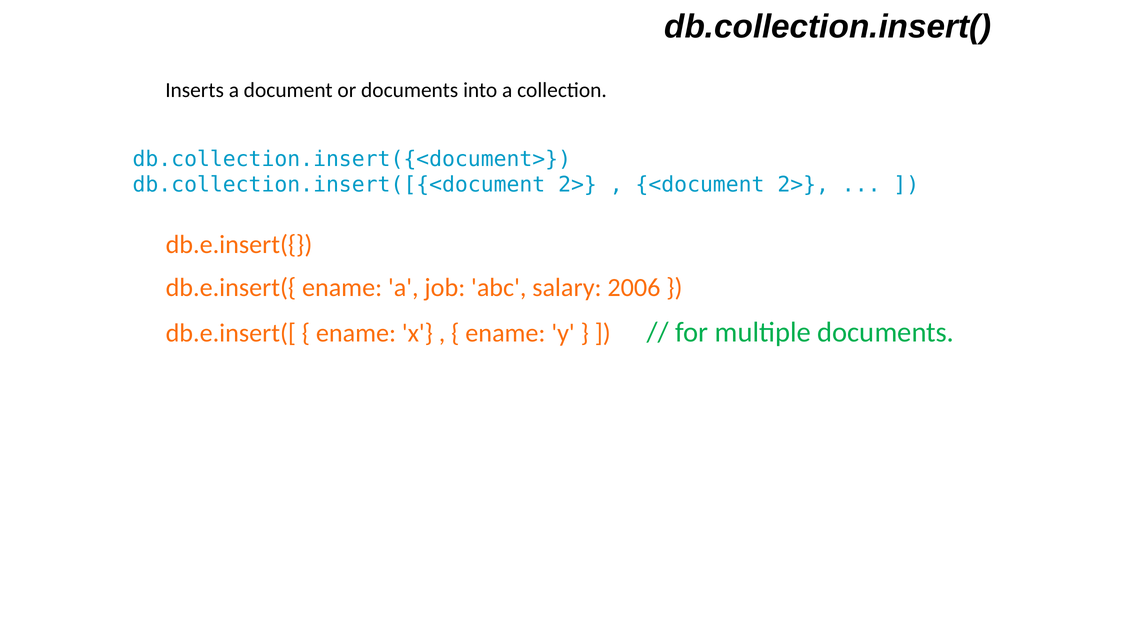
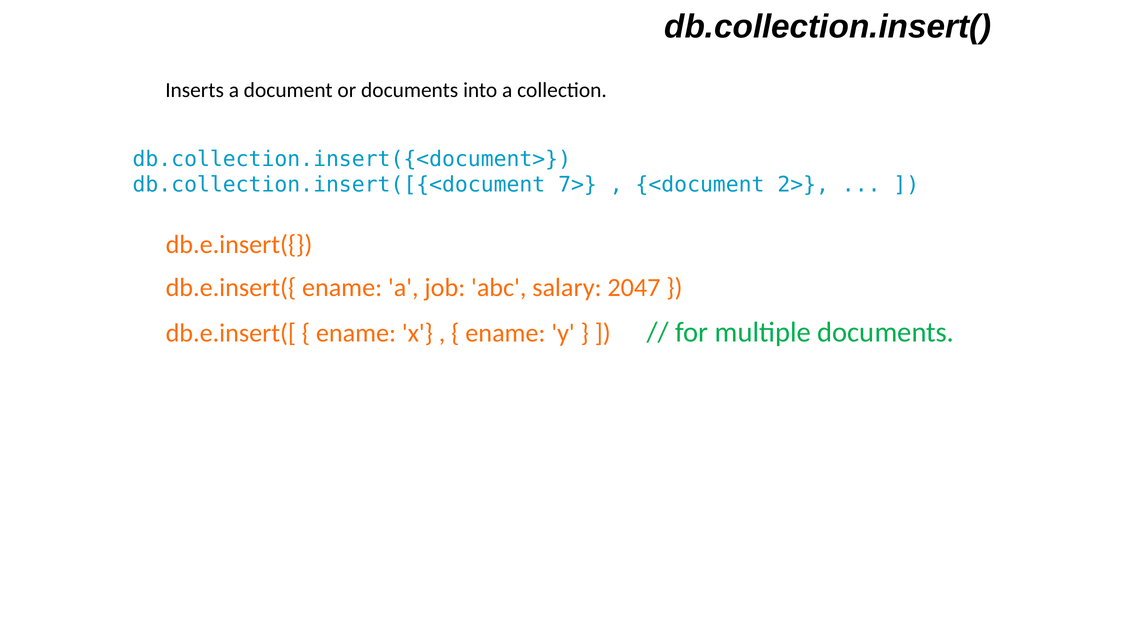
db.collection.insert([{<document 2>: 2> -> 7>
2006: 2006 -> 2047
